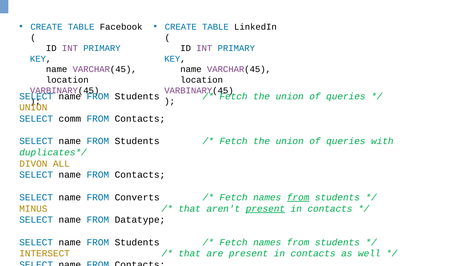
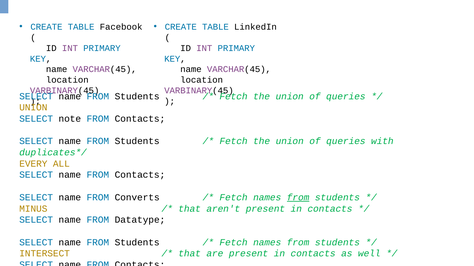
comm: comm -> note
DIVON: DIVON -> EVERY
present at (265, 209) underline: present -> none
